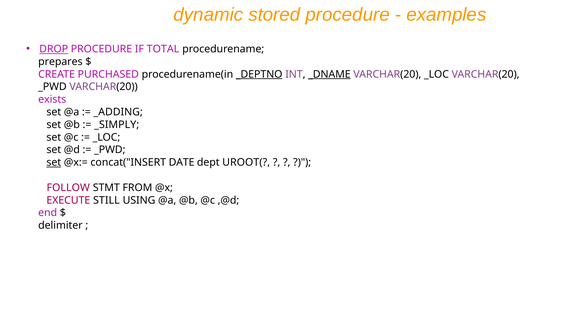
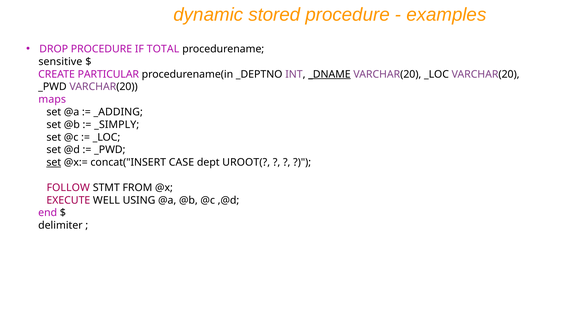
DROP underline: present -> none
prepares: prepares -> sensitive
PURCHASED: PURCHASED -> PARTICULAR
_DEPTNO underline: present -> none
exists: exists -> maps
DATE: DATE -> CASE
STILL: STILL -> WELL
